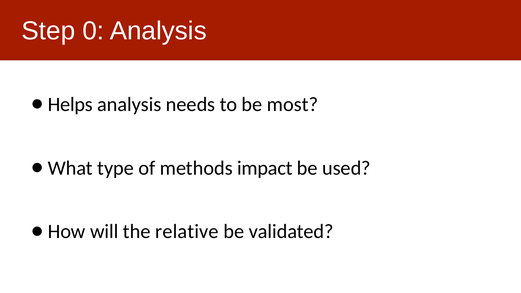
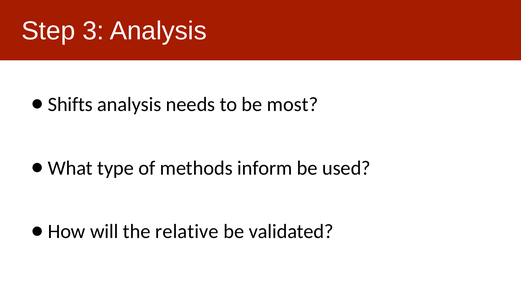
0: 0 -> 3
Helps: Helps -> Shifts
impact: impact -> inform
